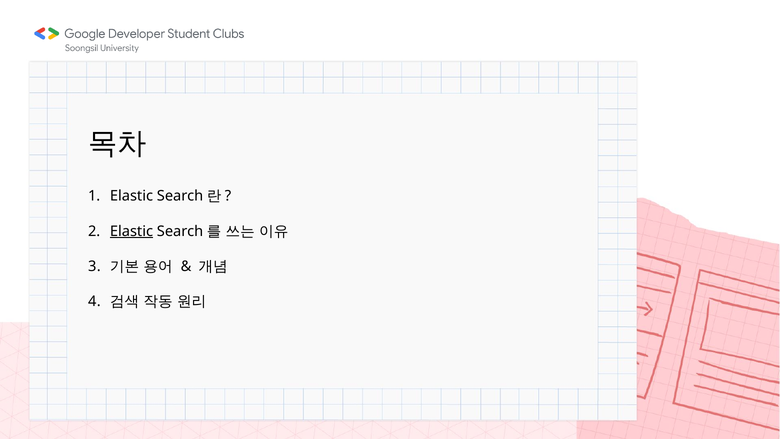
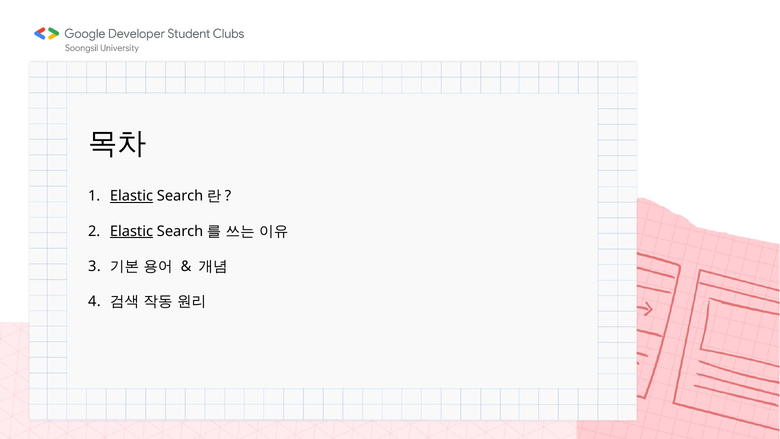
Elastic at (131, 196) underline: none -> present
